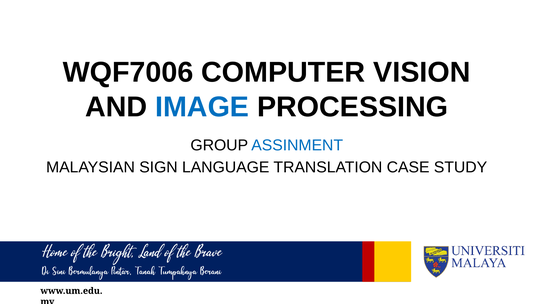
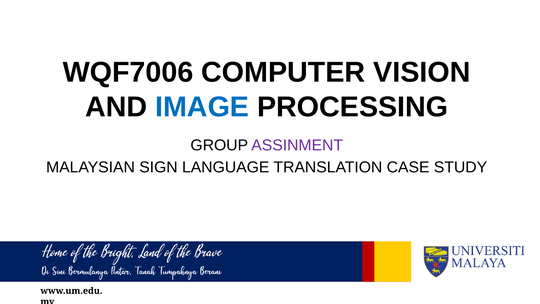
ASSINMENT colour: blue -> purple
